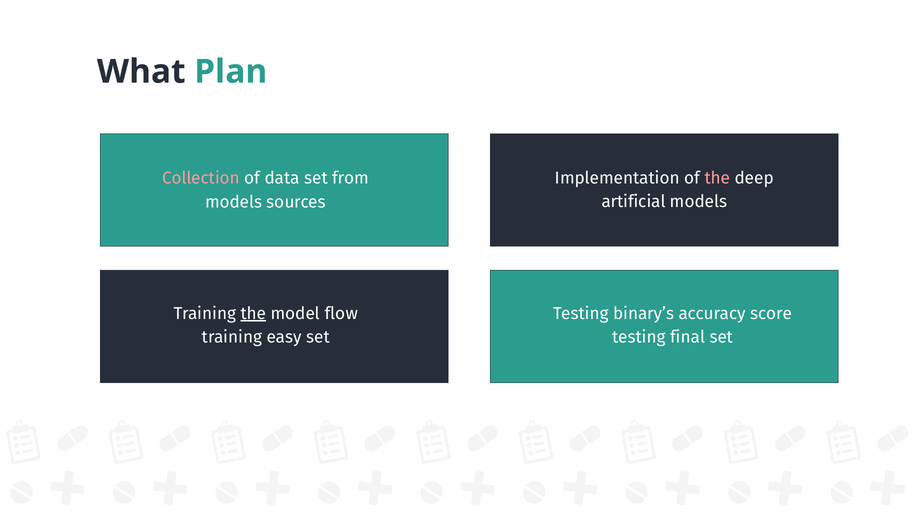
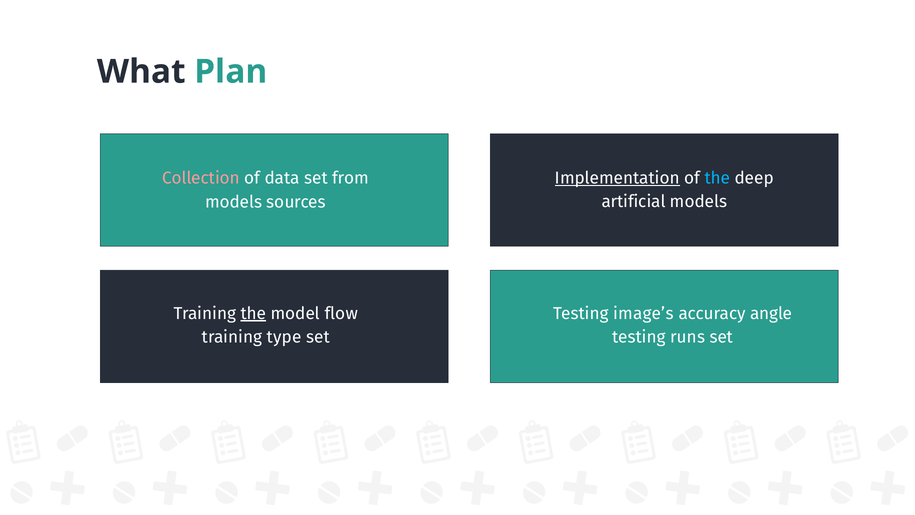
Implementation underline: none -> present
the at (717, 178) colour: pink -> light blue
binary’s: binary’s -> image’s
score: score -> angle
easy: easy -> type
final: final -> runs
